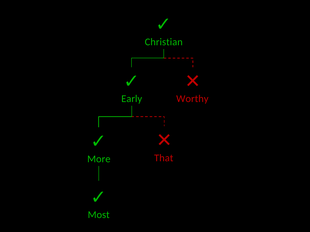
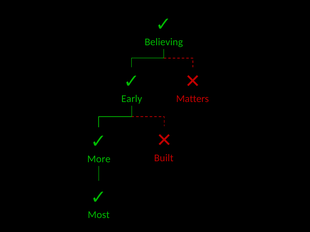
Christian: Christian -> Believing
Worthy: Worthy -> Matters
That: That -> Built
